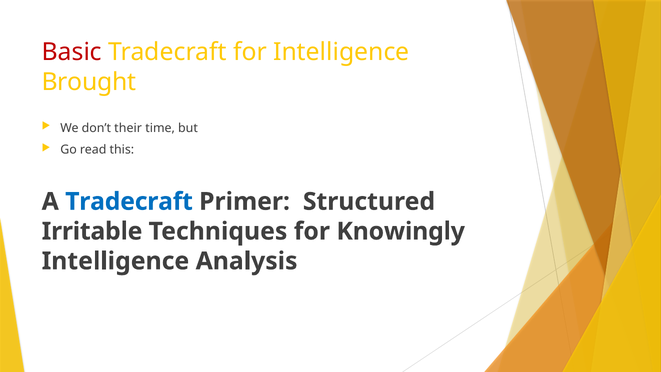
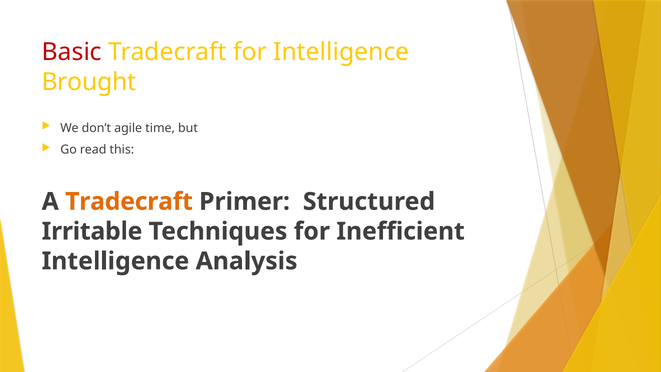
their: their -> agile
Tradecraft at (129, 202) colour: blue -> orange
Knowingly: Knowingly -> Inefficient
